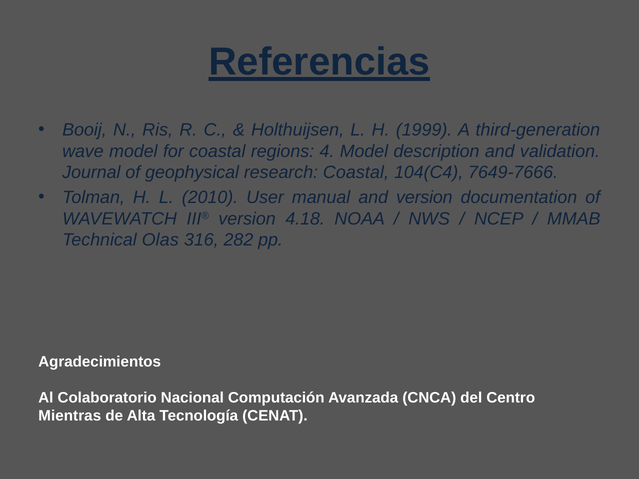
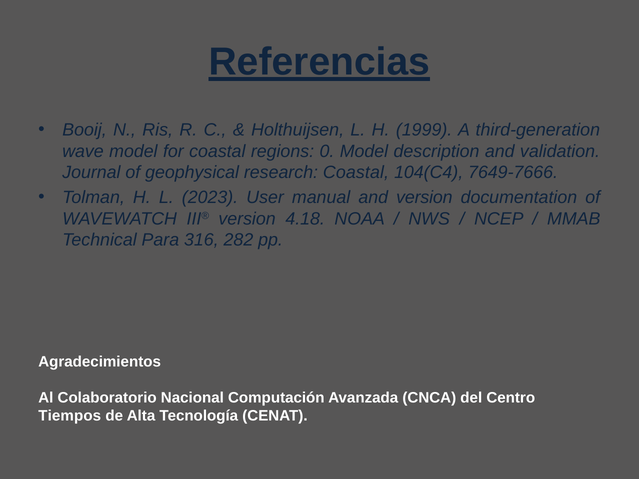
4: 4 -> 0
2010: 2010 -> 2023
Olas: Olas -> Para
Mientras: Mientras -> Tiempos
